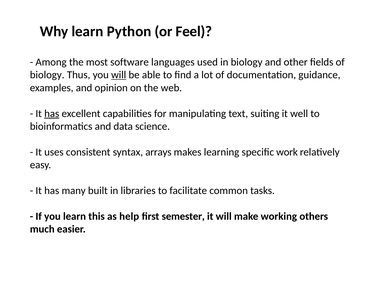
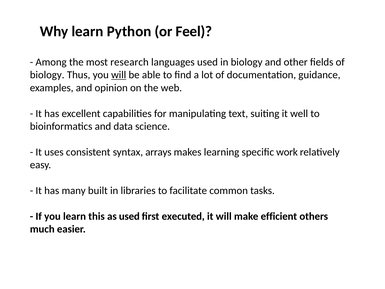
software: software -> research
has at (52, 113) underline: present -> none
as help: help -> used
semester: semester -> executed
working: working -> efficient
